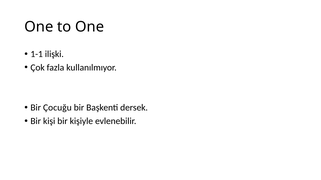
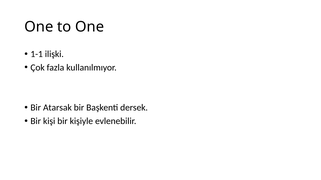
Çocuğu: Çocuğu -> Atarsak
